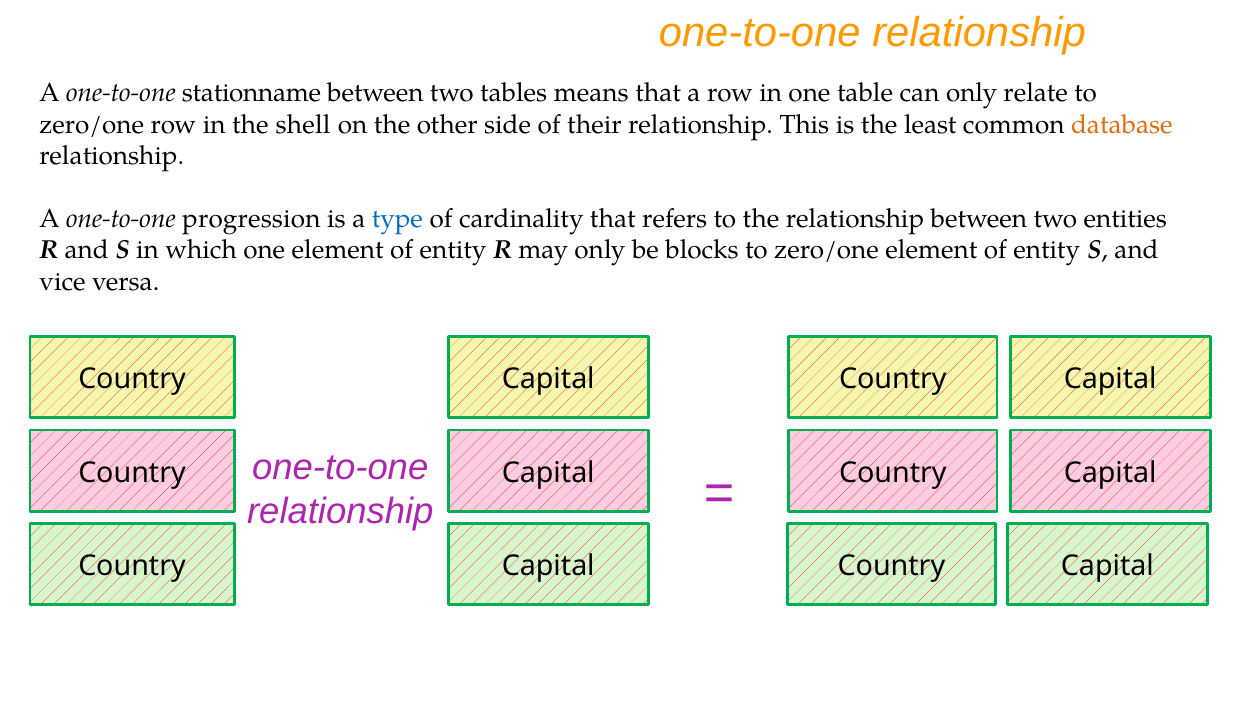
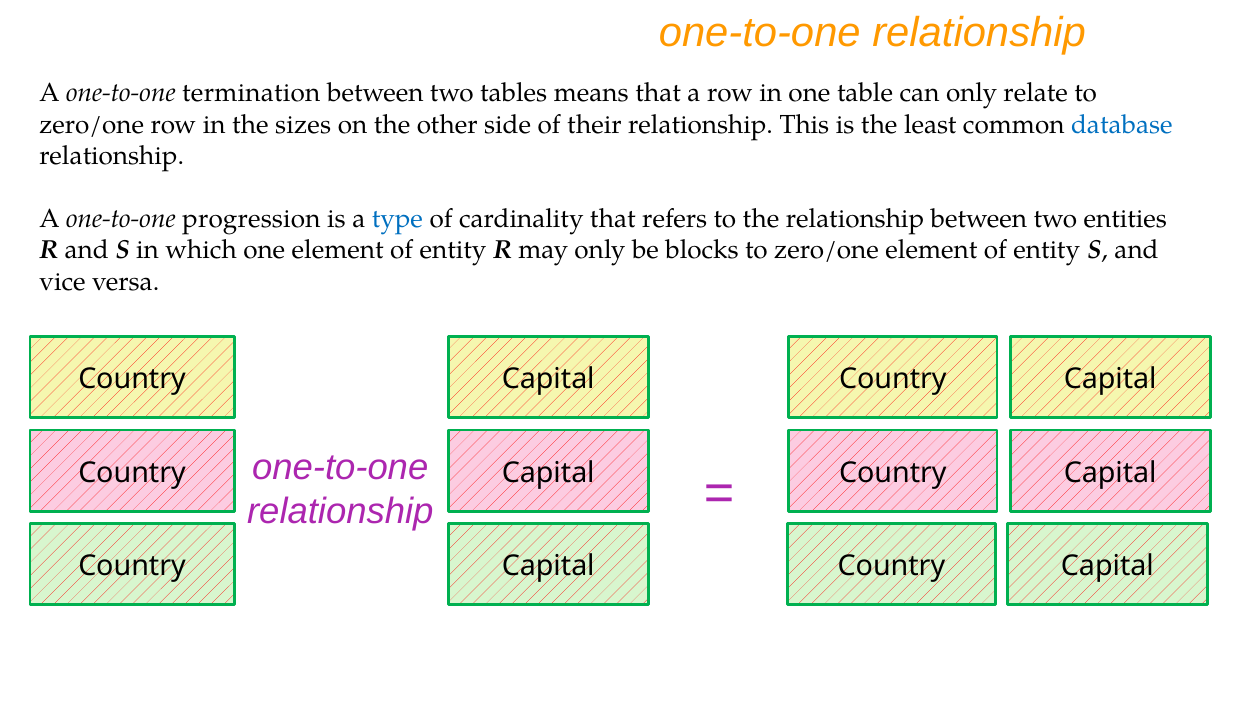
stationname: stationname -> termination
shell: shell -> sizes
database colour: orange -> blue
